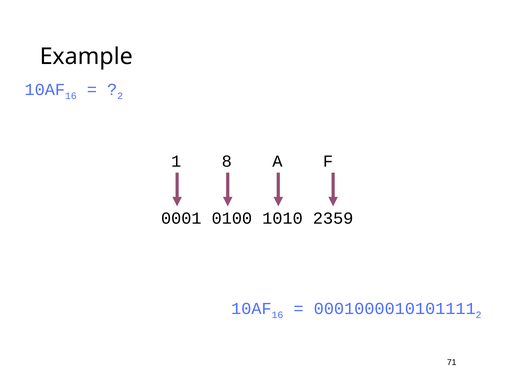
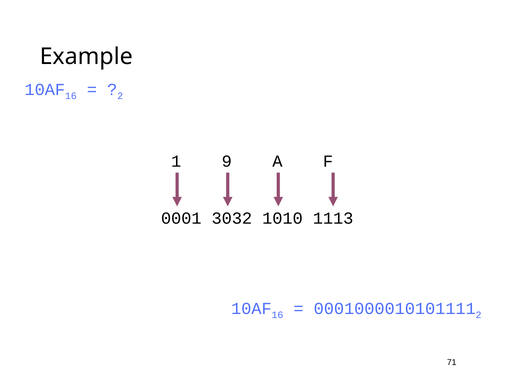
8: 8 -> 9
0100: 0100 -> 3032
2359: 2359 -> 1113
